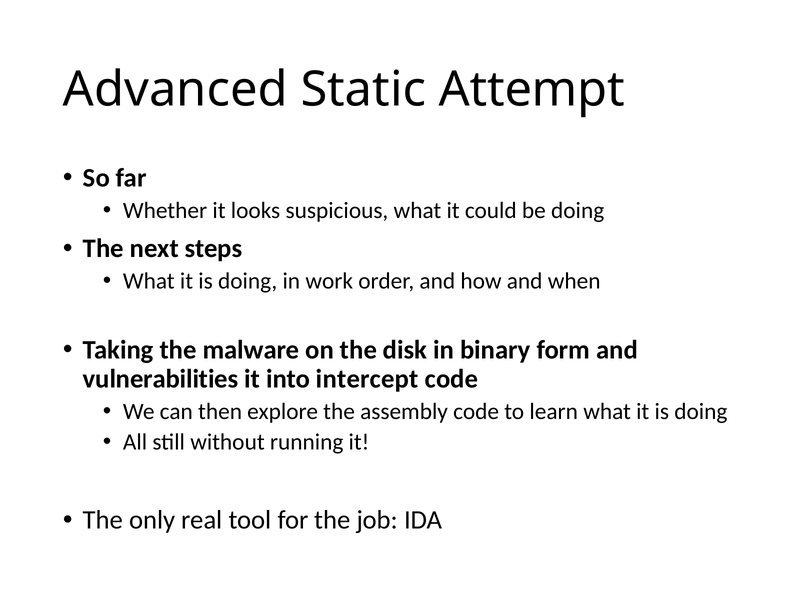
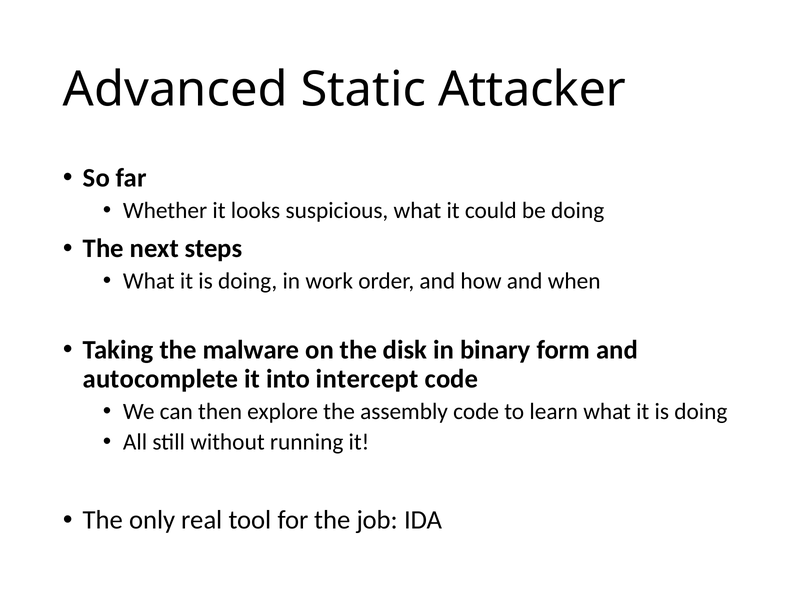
Attempt: Attempt -> Attacker
vulnerabilities: vulnerabilities -> autocomplete
